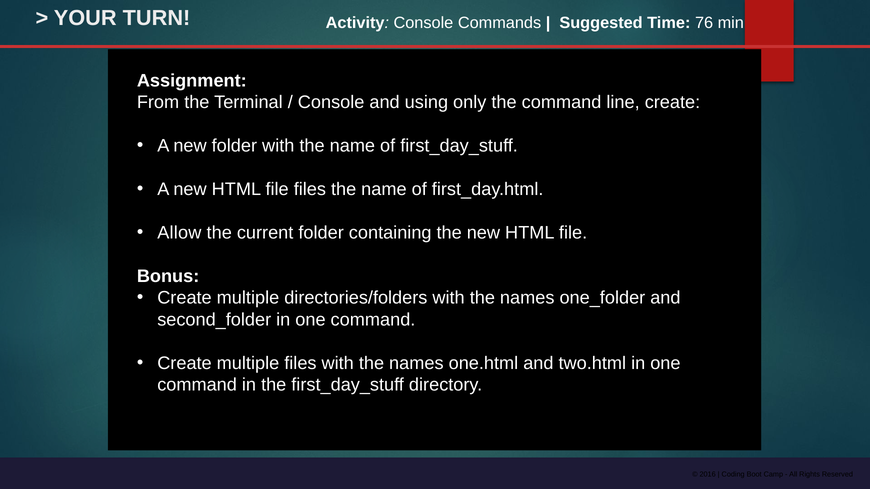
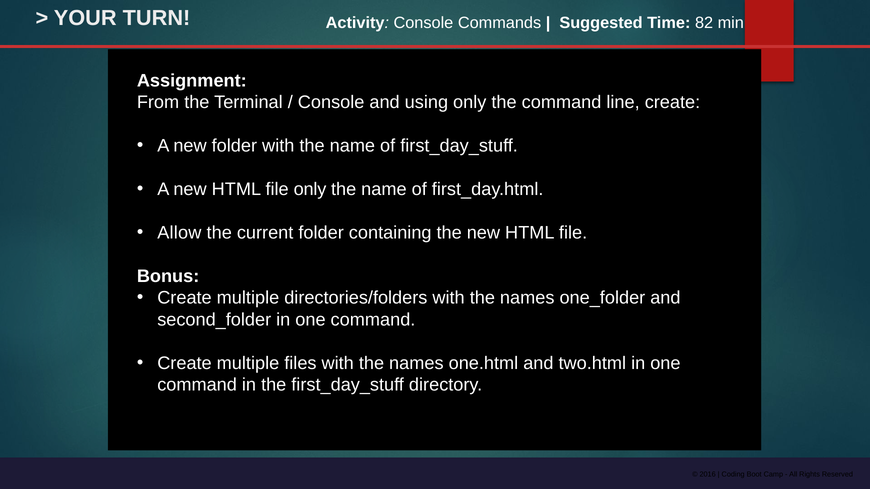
76: 76 -> 82
file files: files -> only
